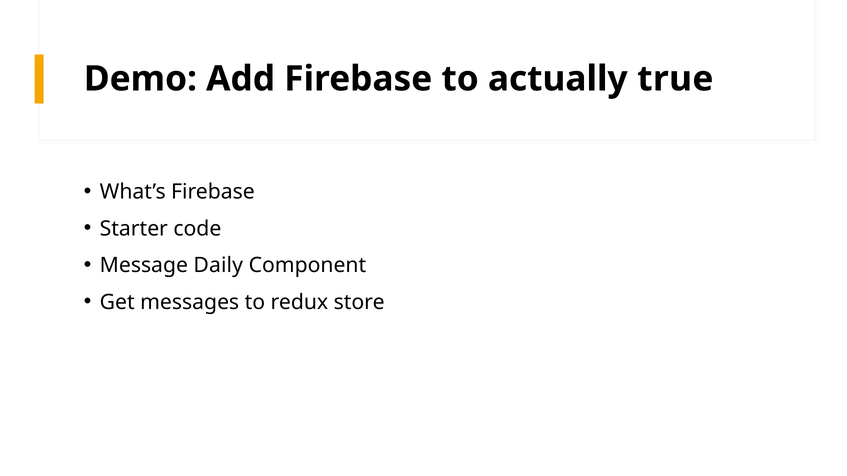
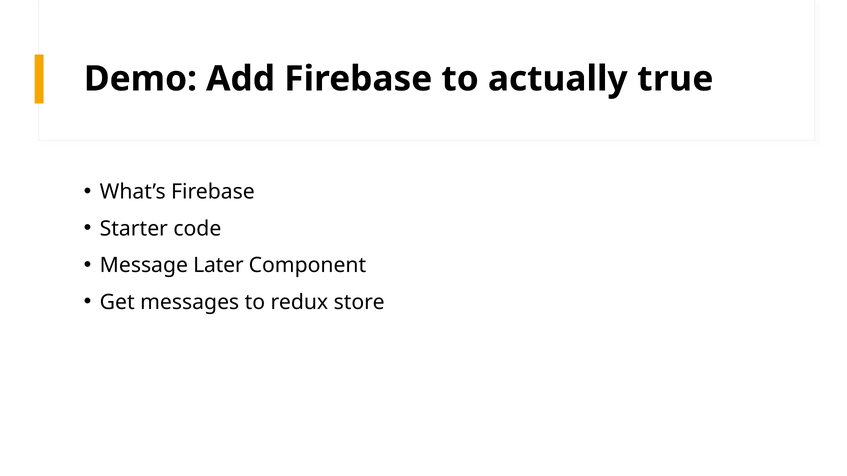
Daily: Daily -> Later
